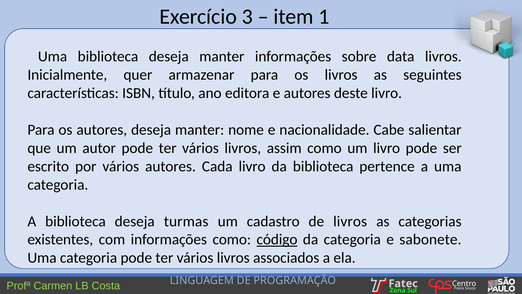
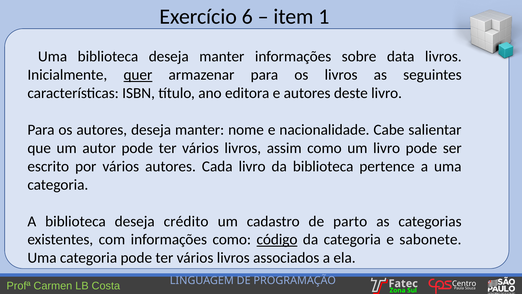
3: 3 -> 6
quer underline: none -> present
turmas: turmas -> crédito
de livros: livros -> parto
